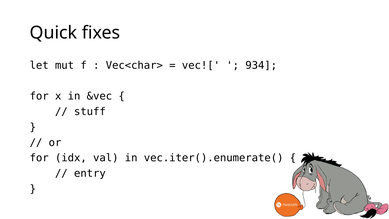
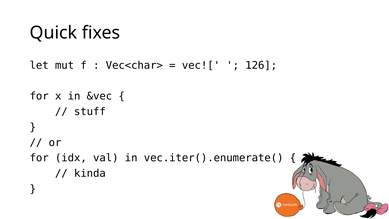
934: 934 -> 126
entry: entry -> kinda
